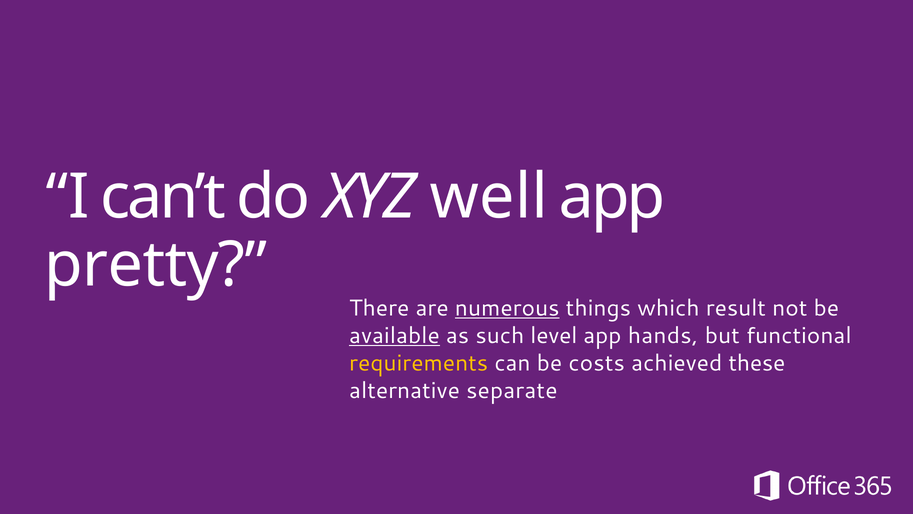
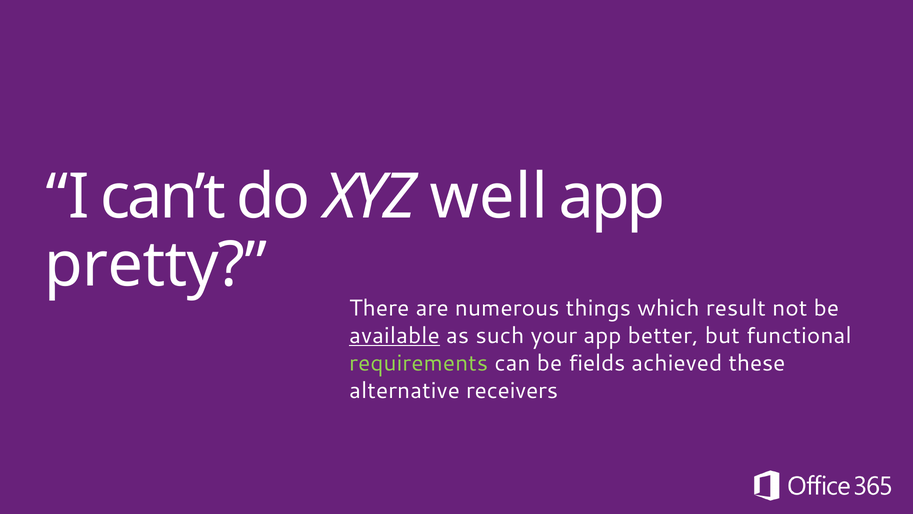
numerous underline: present -> none
level: level -> your
hands: hands -> better
requirements colour: yellow -> light green
costs: costs -> fields
separate: separate -> receivers
